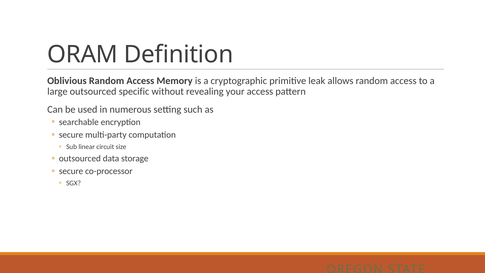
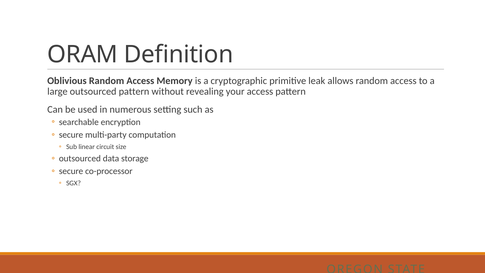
outsourced specific: specific -> pattern
